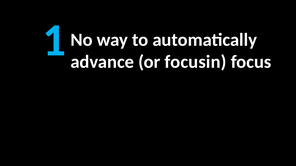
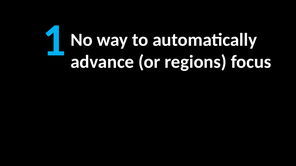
focusin: focusin -> regions
